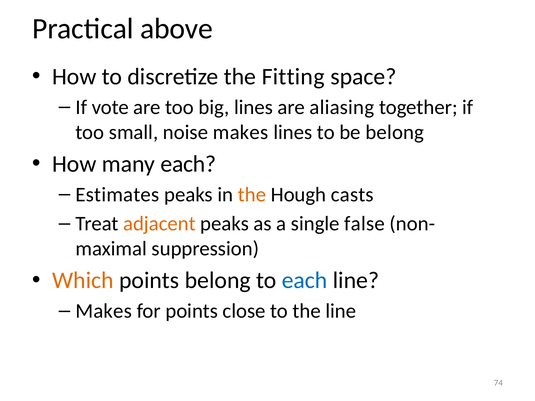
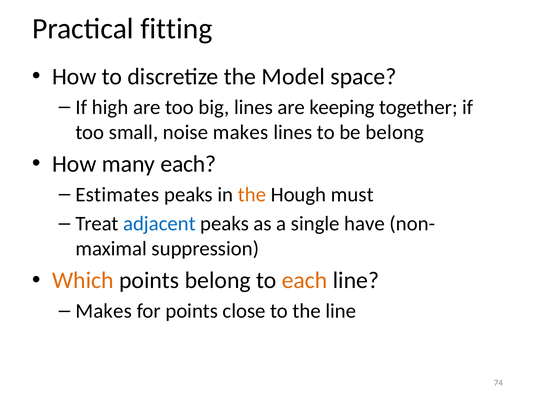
above: above -> fitting
Fitting: Fitting -> Model
vote: vote -> high
aliasing: aliasing -> keeping
casts: casts -> must
adjacent colour: orange -> blue
false: false -> have
each at (305, 281) colour: blue -> orange
